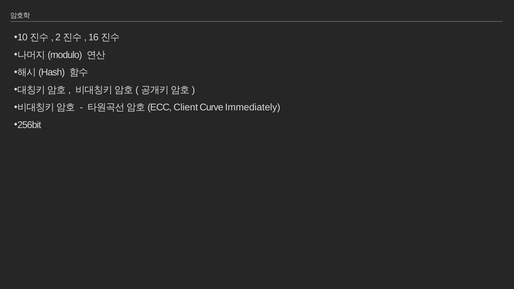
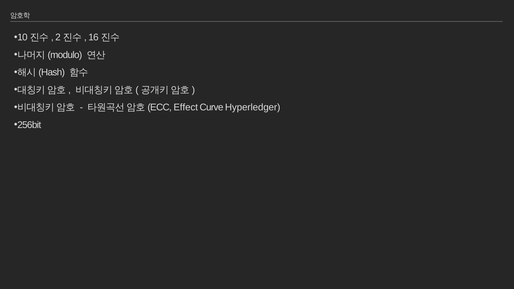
Client: Client -> Effect
Immediately: Immediately -> Hyperledger
